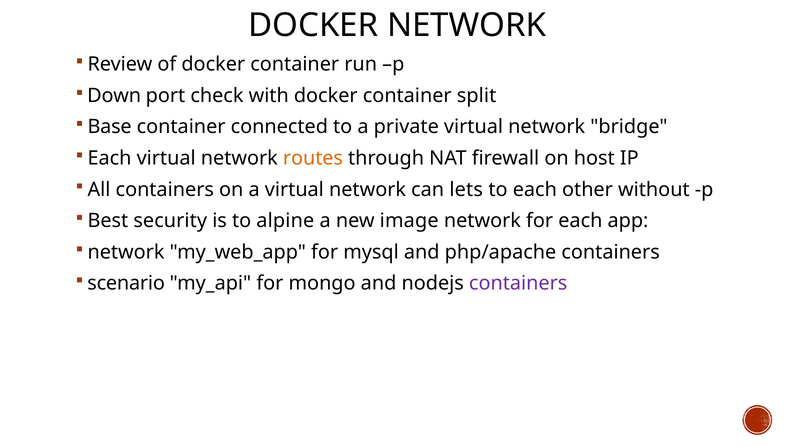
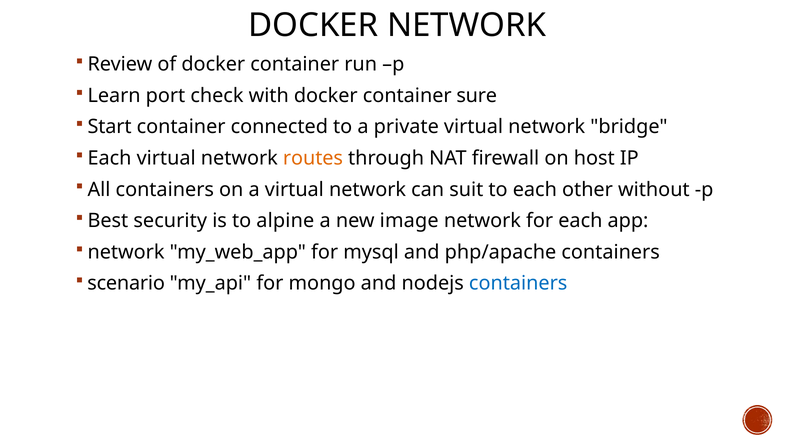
Down: Down -> Learn
split: split -> sure
Base: Base -> Start
lets: lets -> suit
containers at (518, 284) colour: purple -> blue
